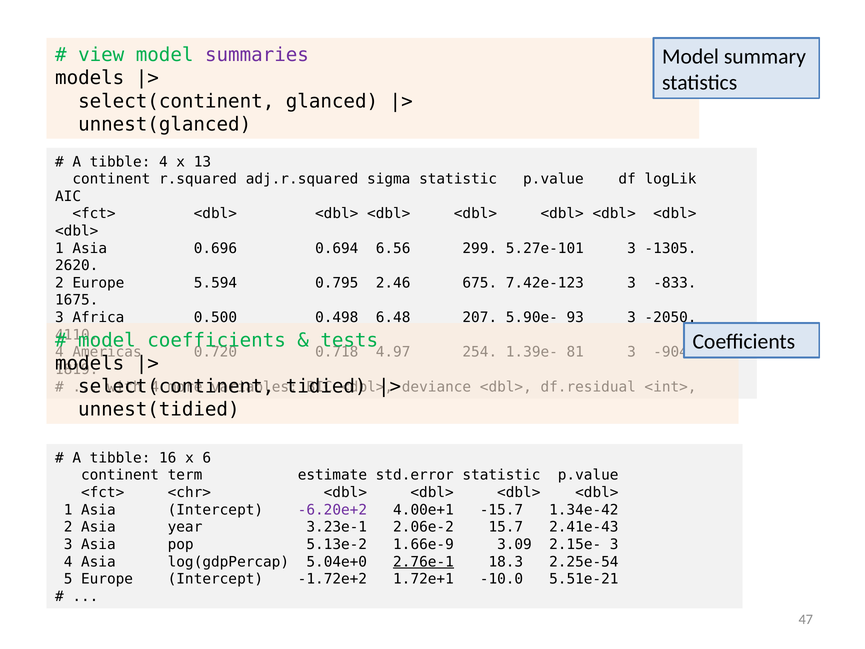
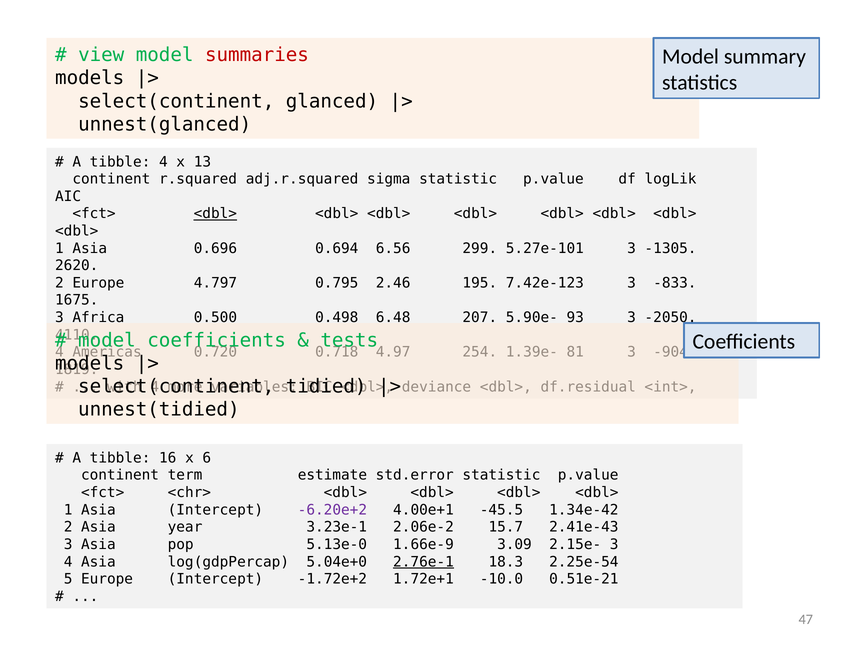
summaries colour: purple -> red
<dbl> at (215, 214) underline: none -> present
5.594: 5.594 -> 4.797
675: 675 -> 195
-15.7: -15.7 -> -45.5
5.13e-2: 5.13e-2 -> 5.13e-0
5.51e-21: 5.51e-21 -> 0.51e-21
